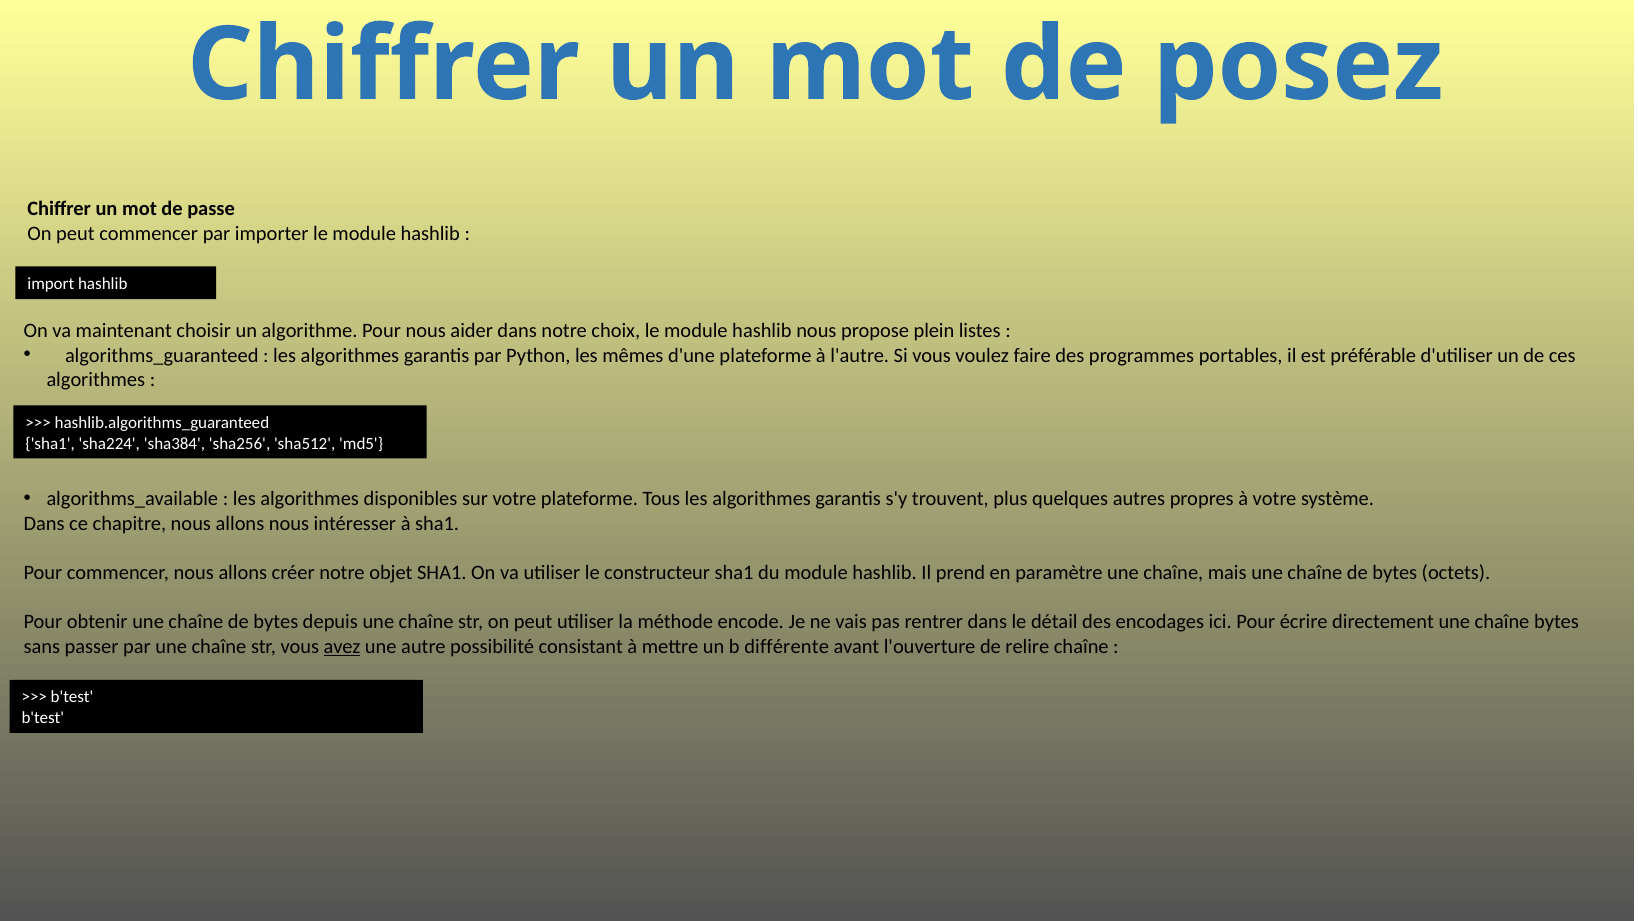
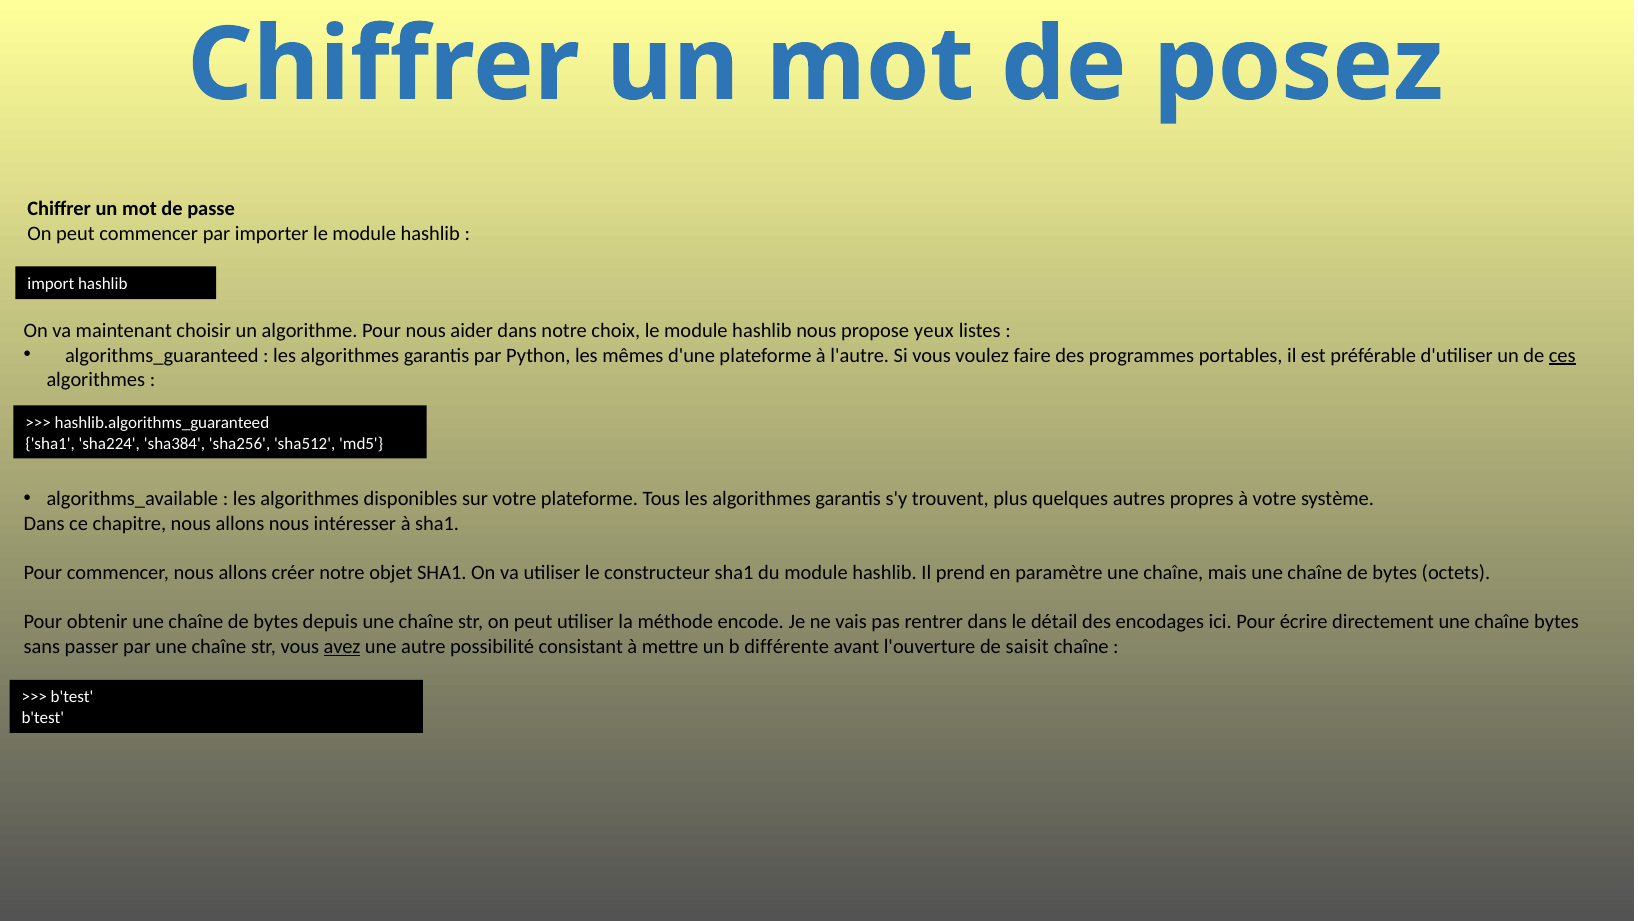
plein: plein -> yeux
ces underline: none -> present
relire: relire -> saisit
